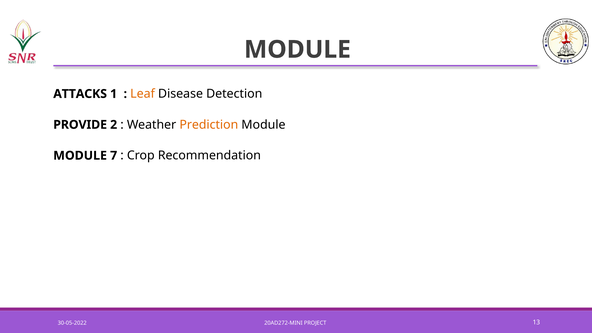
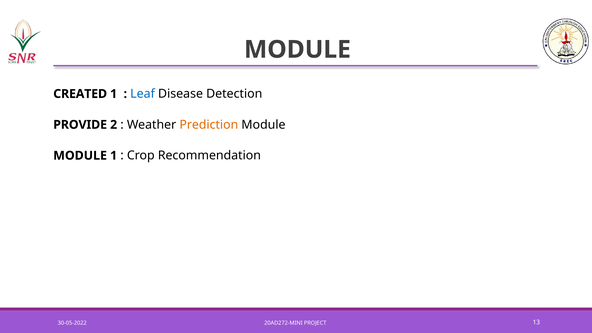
ATTACKS: ATTACKS -> CREATED
Leaf colour: orange -> blue
MODULE 7: 7 -> 1
